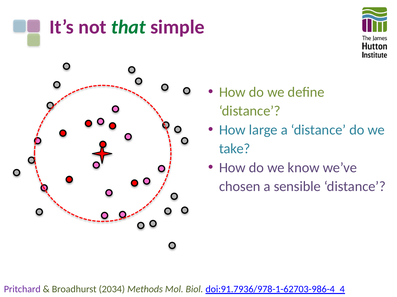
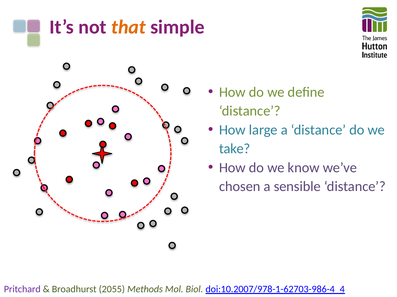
that colour: green -> orange
2034: 2034 -> 2055
doi:91.7936/978-1-62703-986-4_4: doi:91.7936/978-1-62703-986-4_4 -> doi:10.2007/978-1-62703-986-4_4
